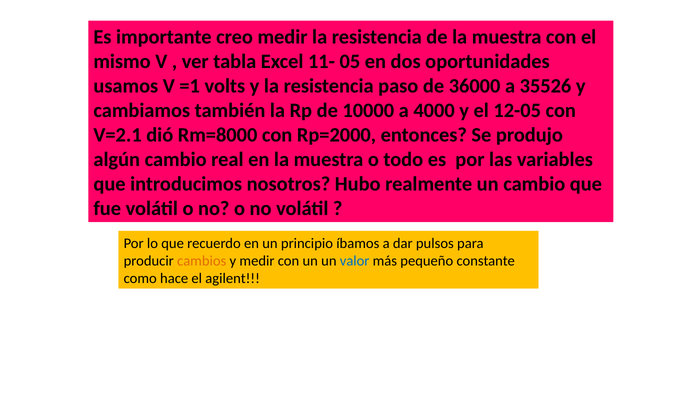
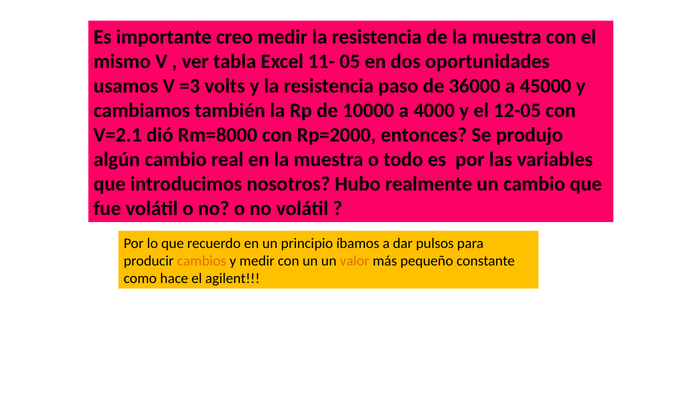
=1: =1 -> =3
35526: 35526 -> 45000
valor colour: blue -> orange
